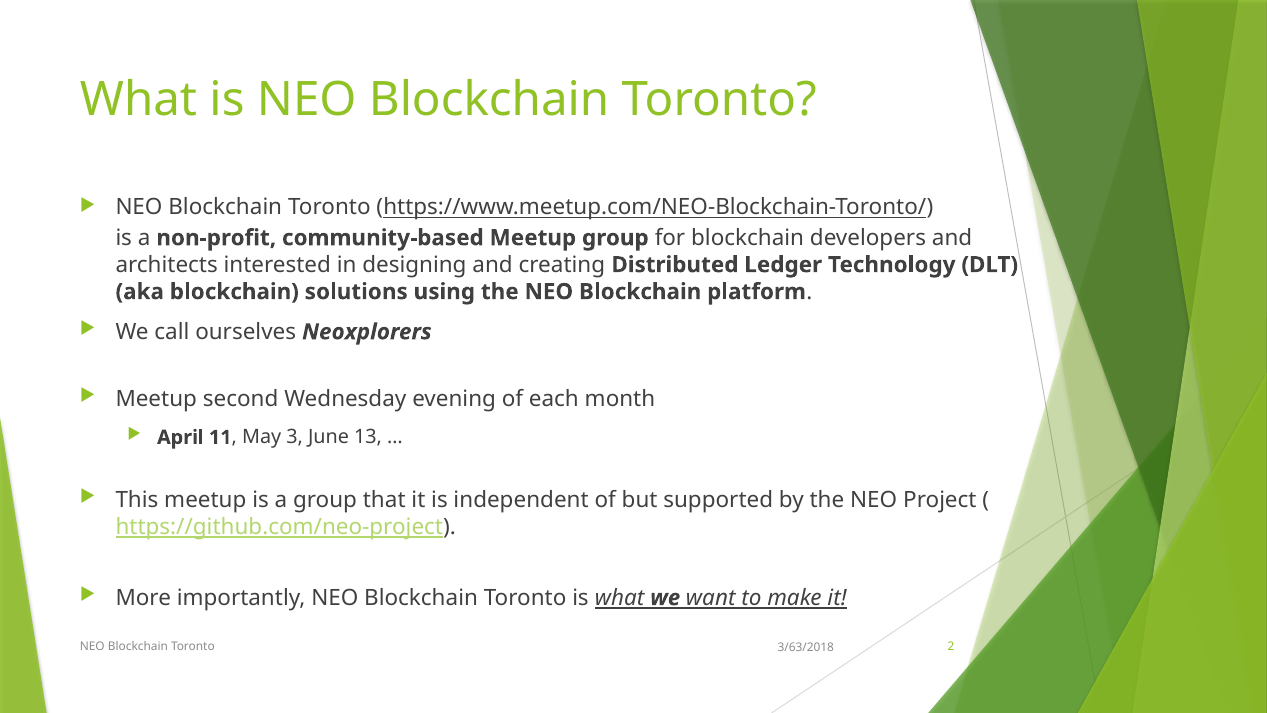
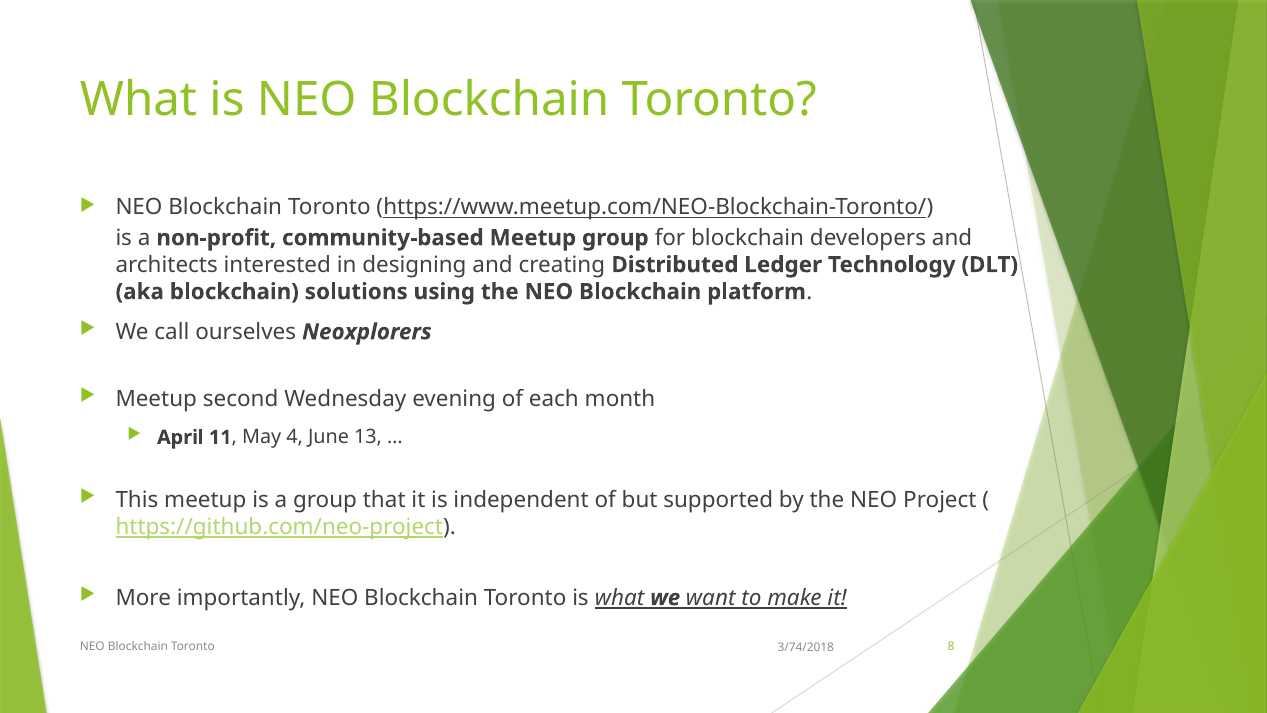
3: 3 -> 4
2: 2 -> 8
3/63/2018: 3/63/2018 -> 3/74/2018
